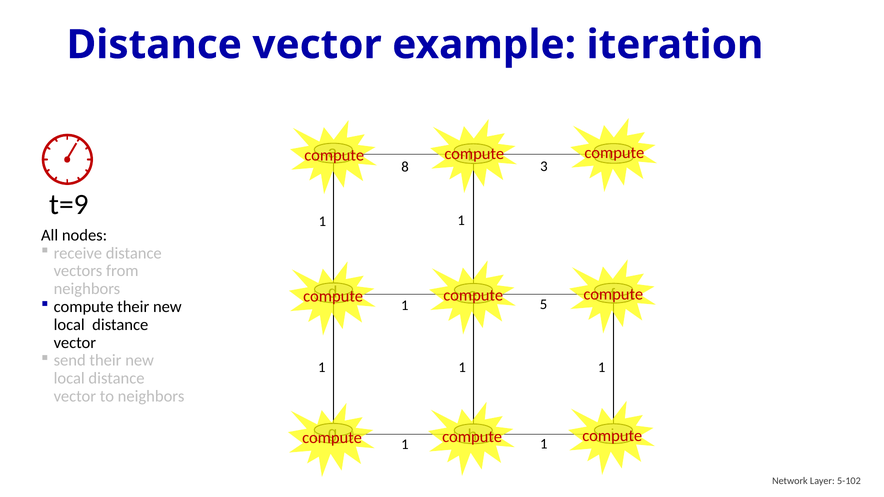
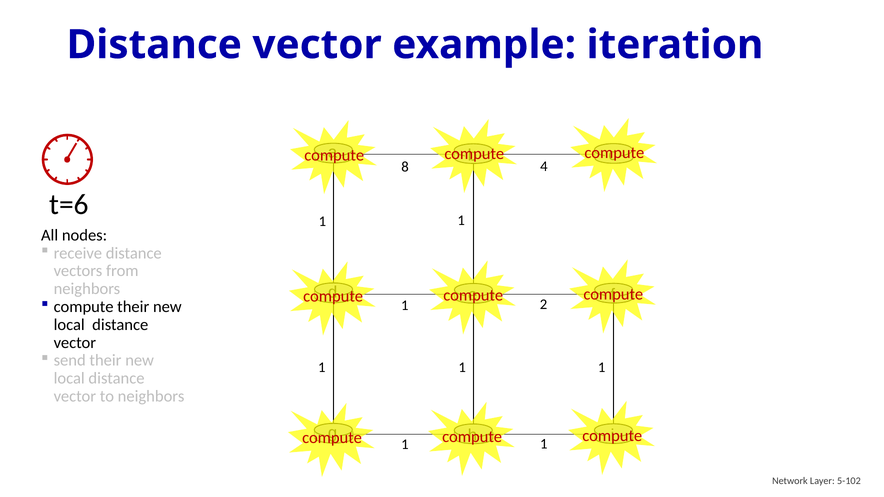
3: 3 -> 4
t=9: t=9 -> t=6
5: 5 -> 2
